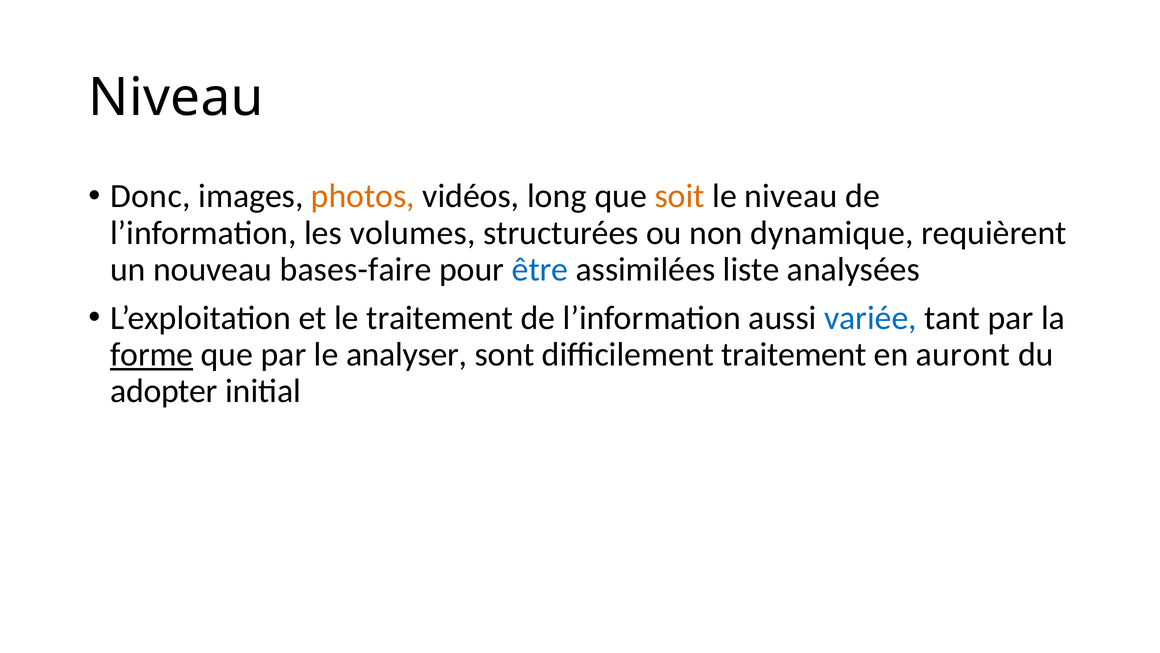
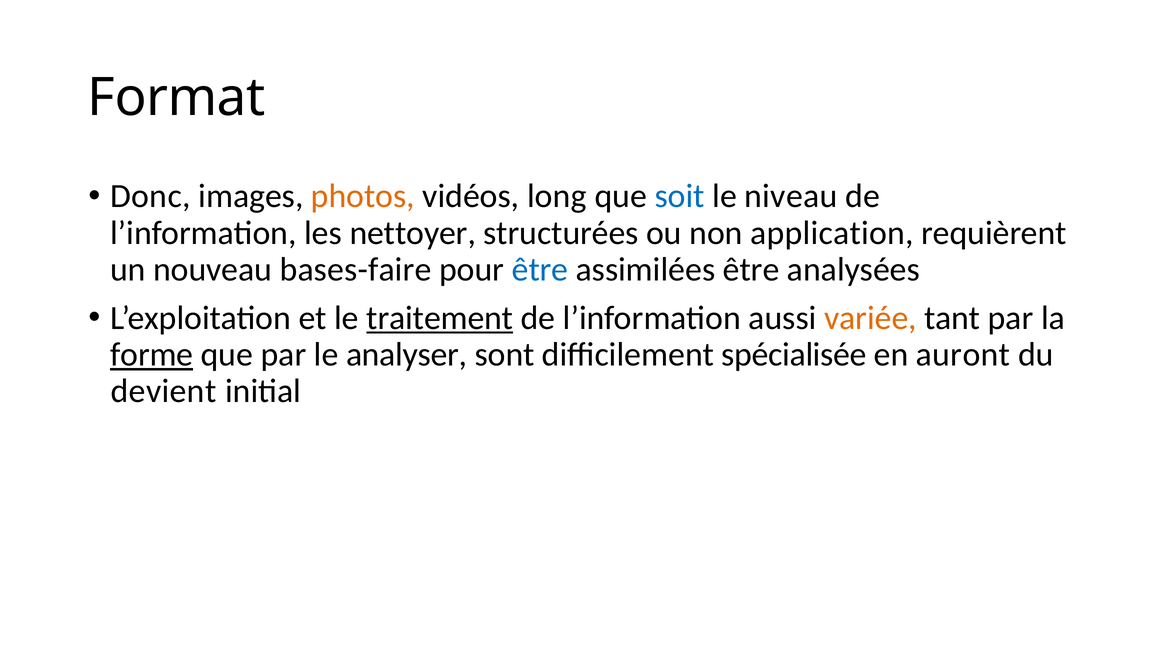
Niveau at (176, 97): Niveau -> Format
soit colour: orange -> blue
volumes: volumes -> nettoyer
dynamique: dynamique -> application
assimilées liste: liste -> être
traitement at (440, 318) underline: none -> present
variée colour: blue -> orange
difficilement traitement: traitement -> spécialisée
adopter: adopter -> devient
